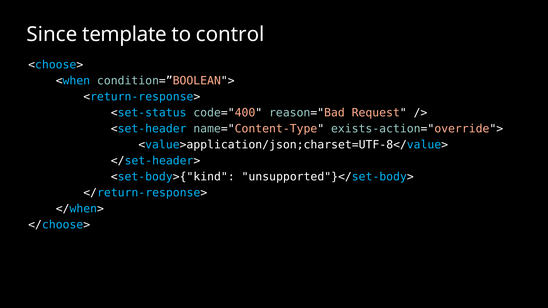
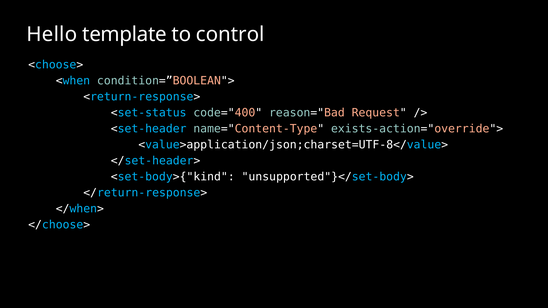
Since: Since -> Hello
